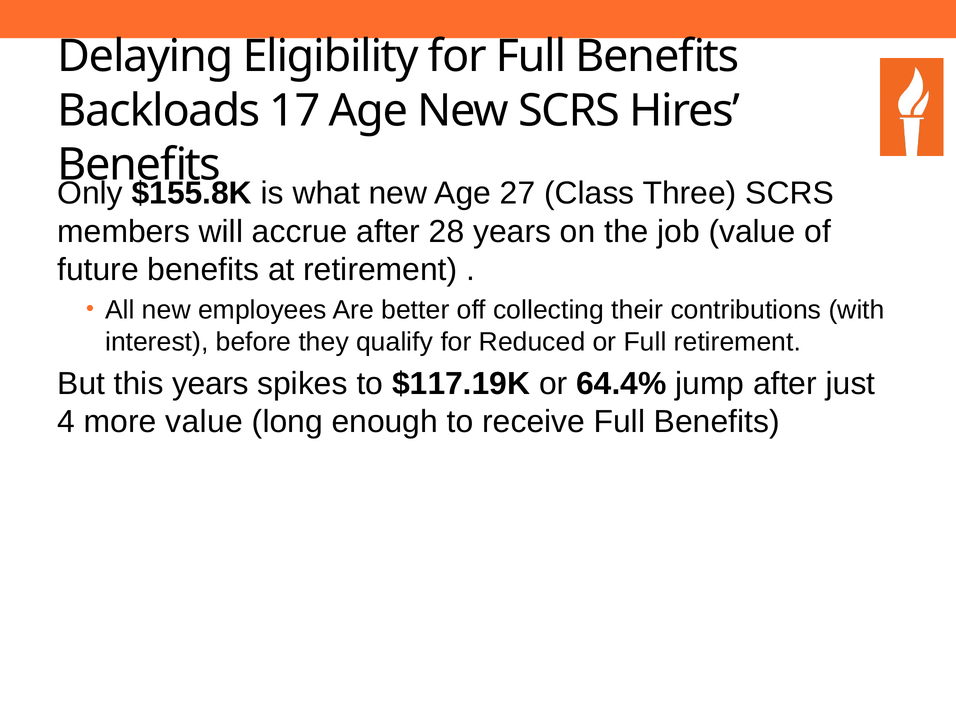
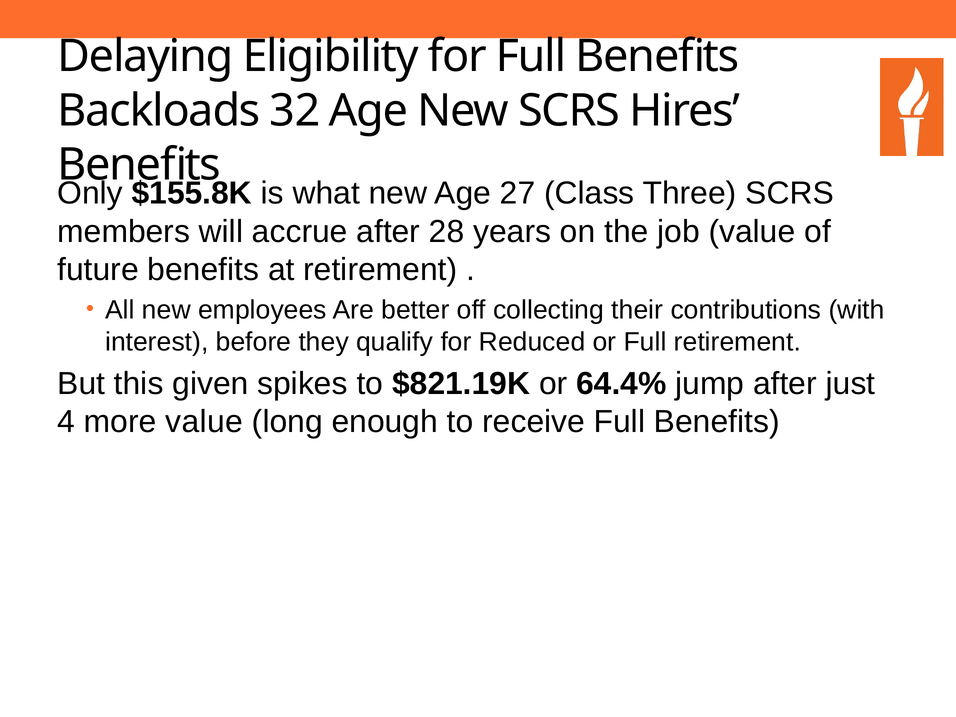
17: 17 -> 32
this years: years -> given
$117.19K: $117.19K -> $821.19K
